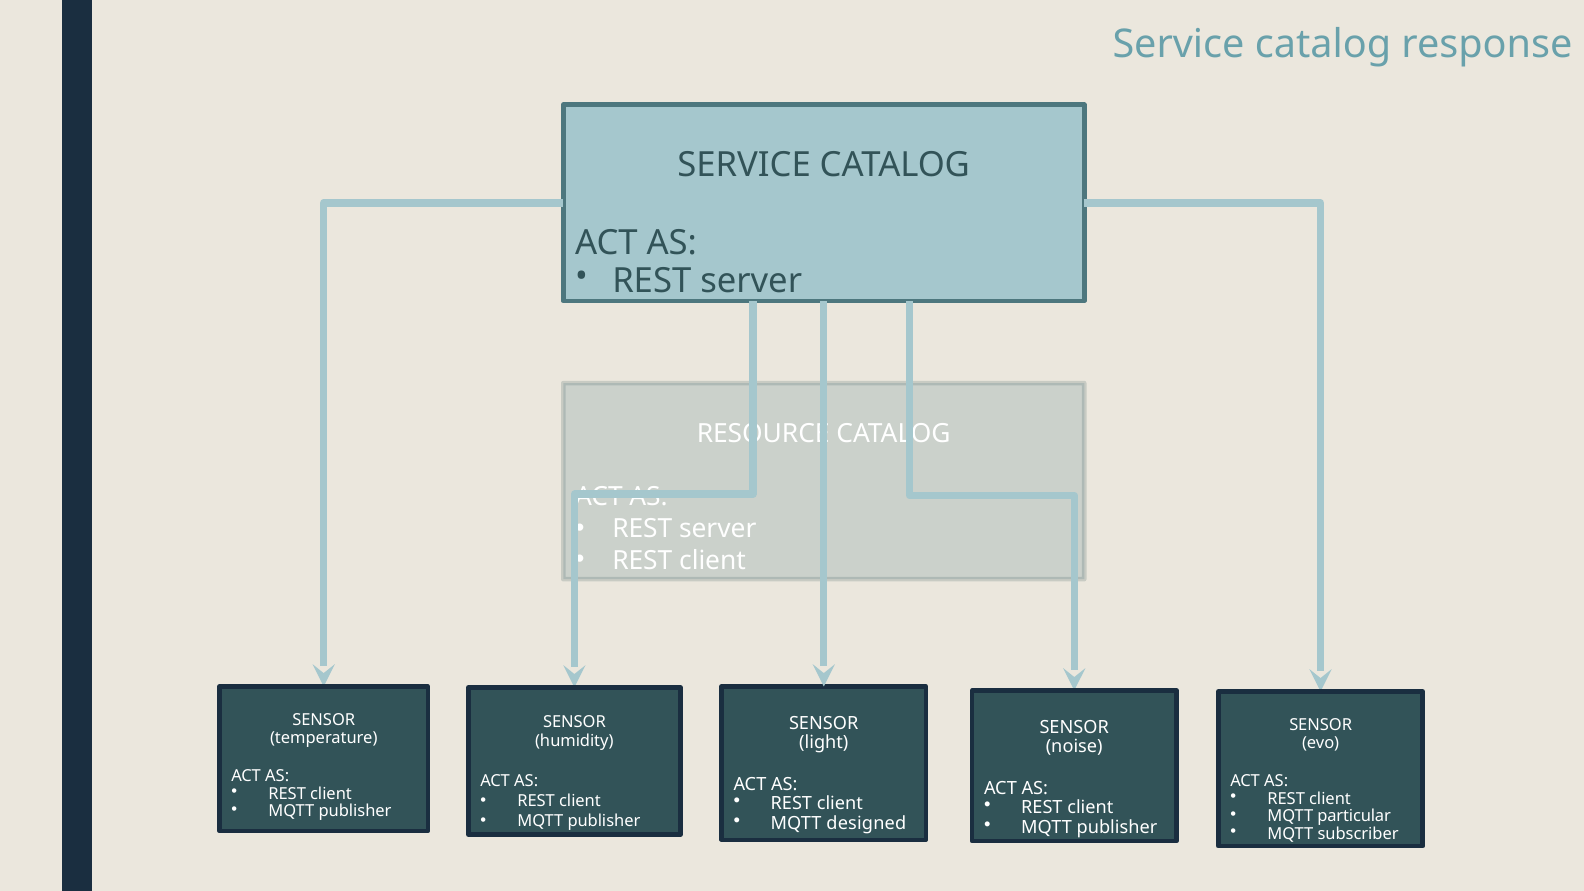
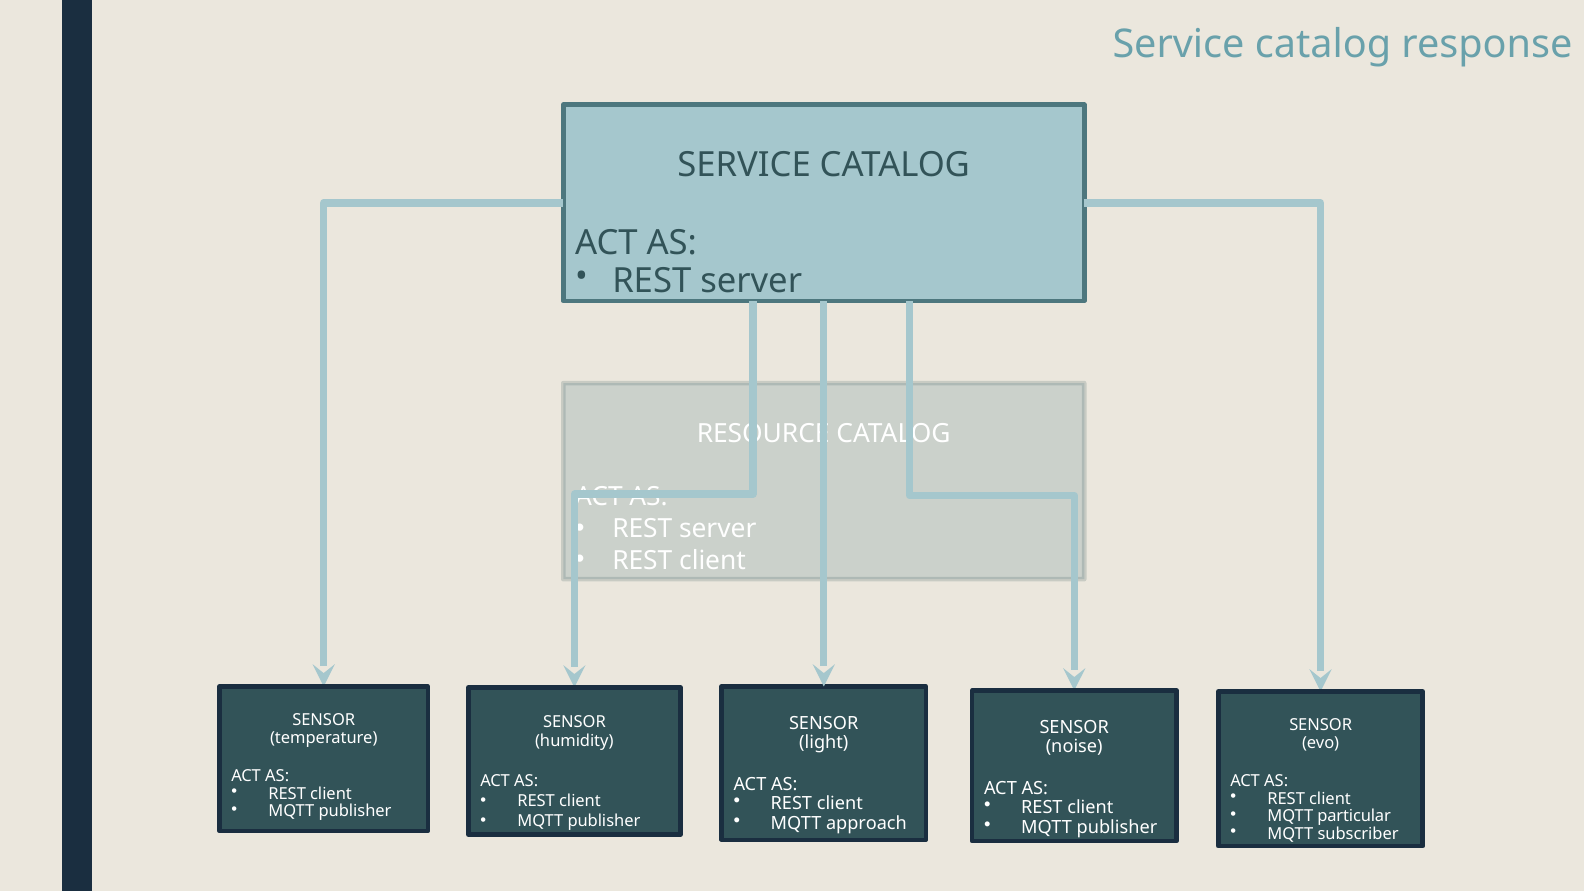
designed: designed -> approach
